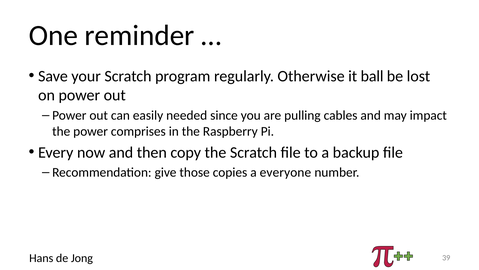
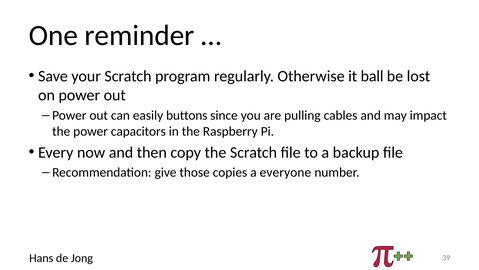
needed: needed -> buttons
comprises: comprises -> capacitors
